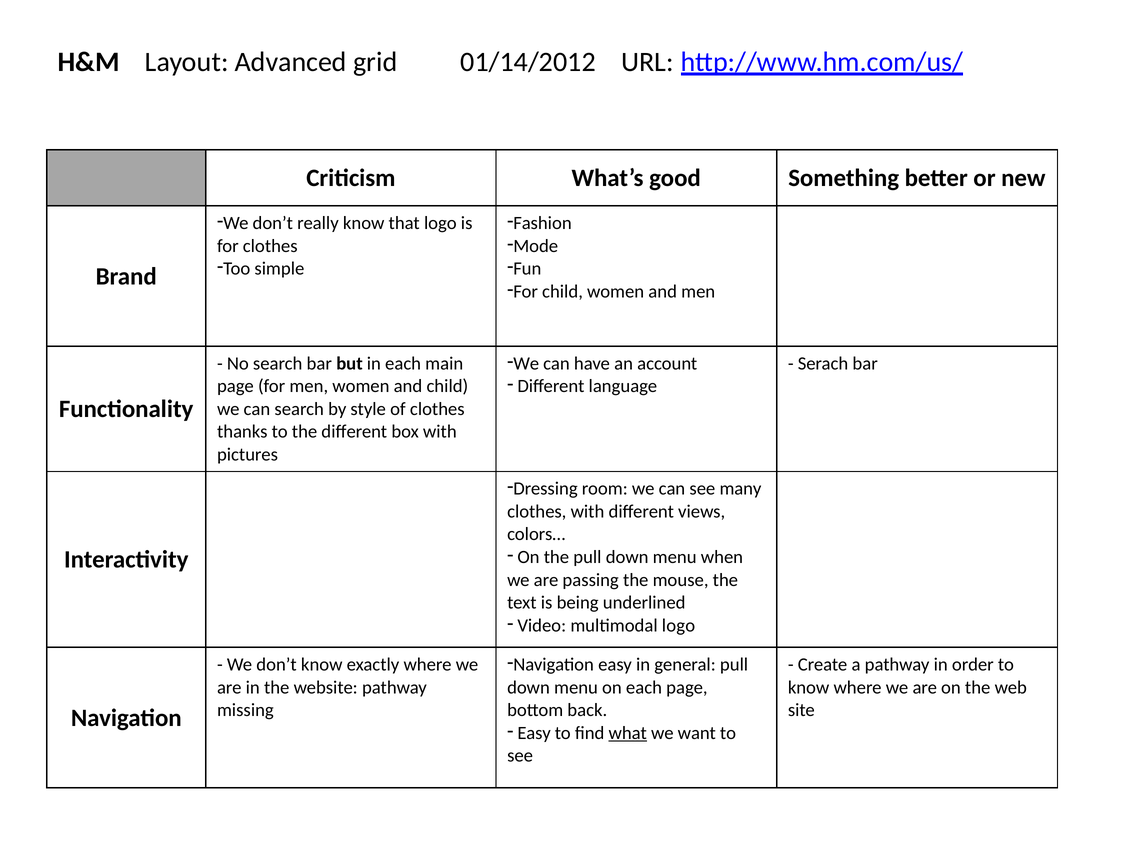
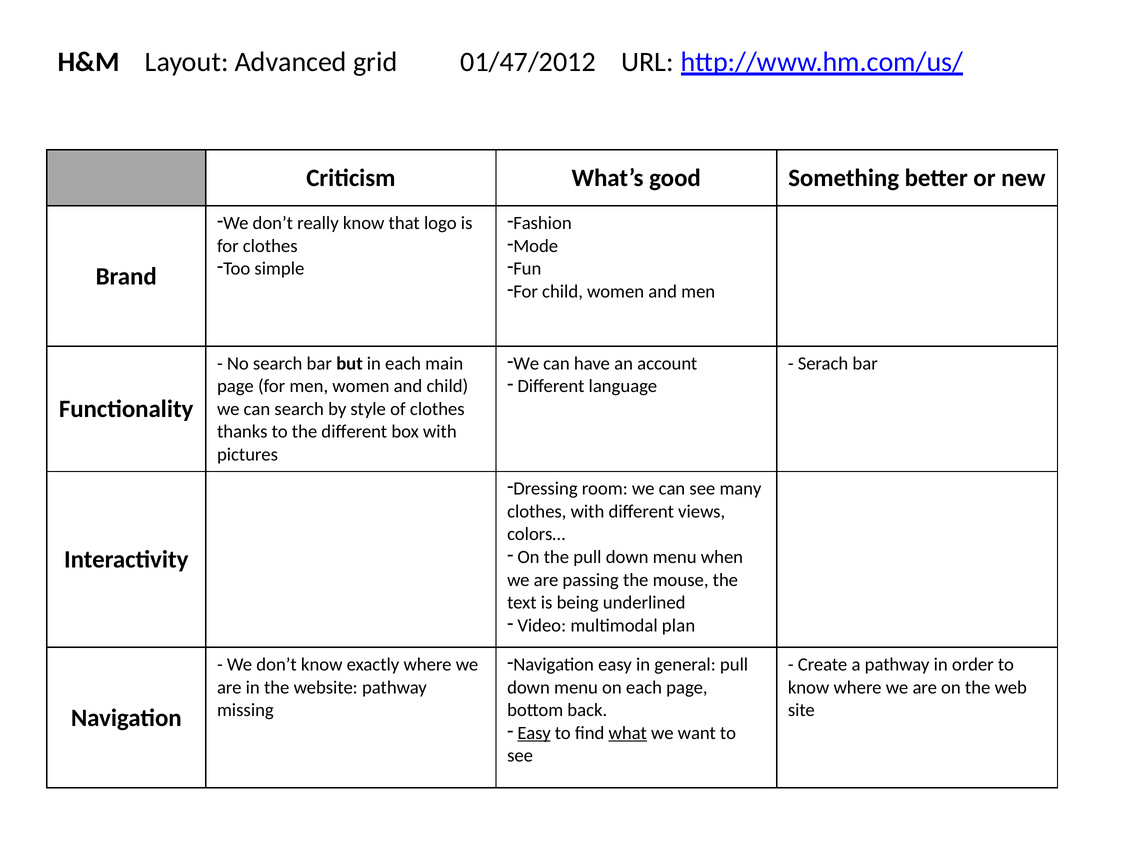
01/14/2012: 01/14/2012 -> 01/47/2012
multimodal logo: logo -> plan
Easy at (534, 733) underline: none -> present
